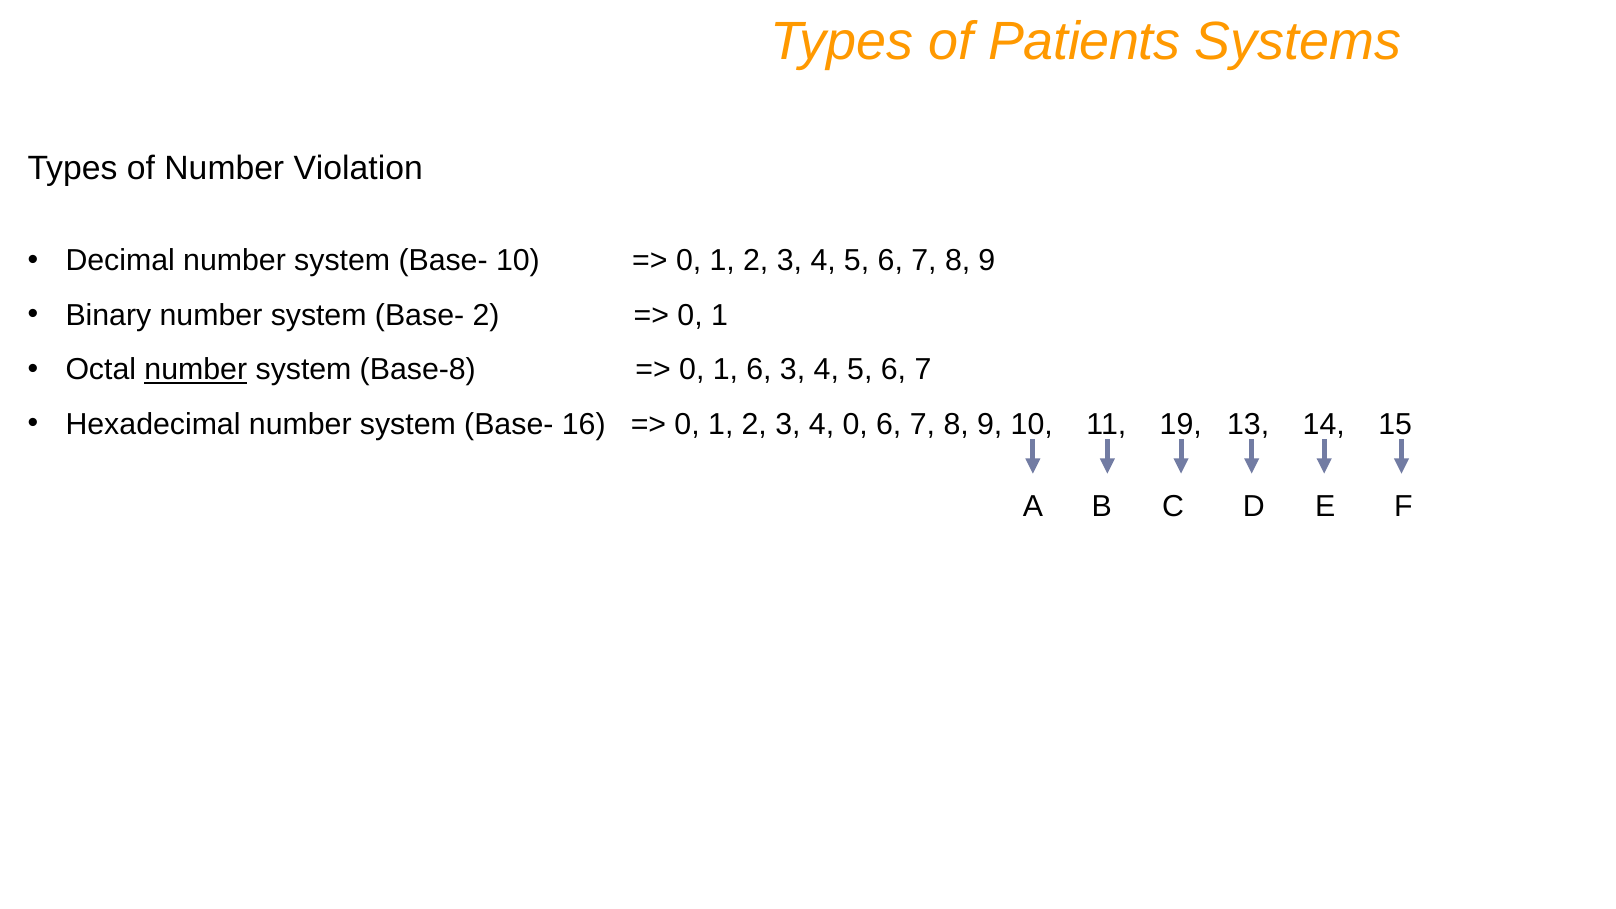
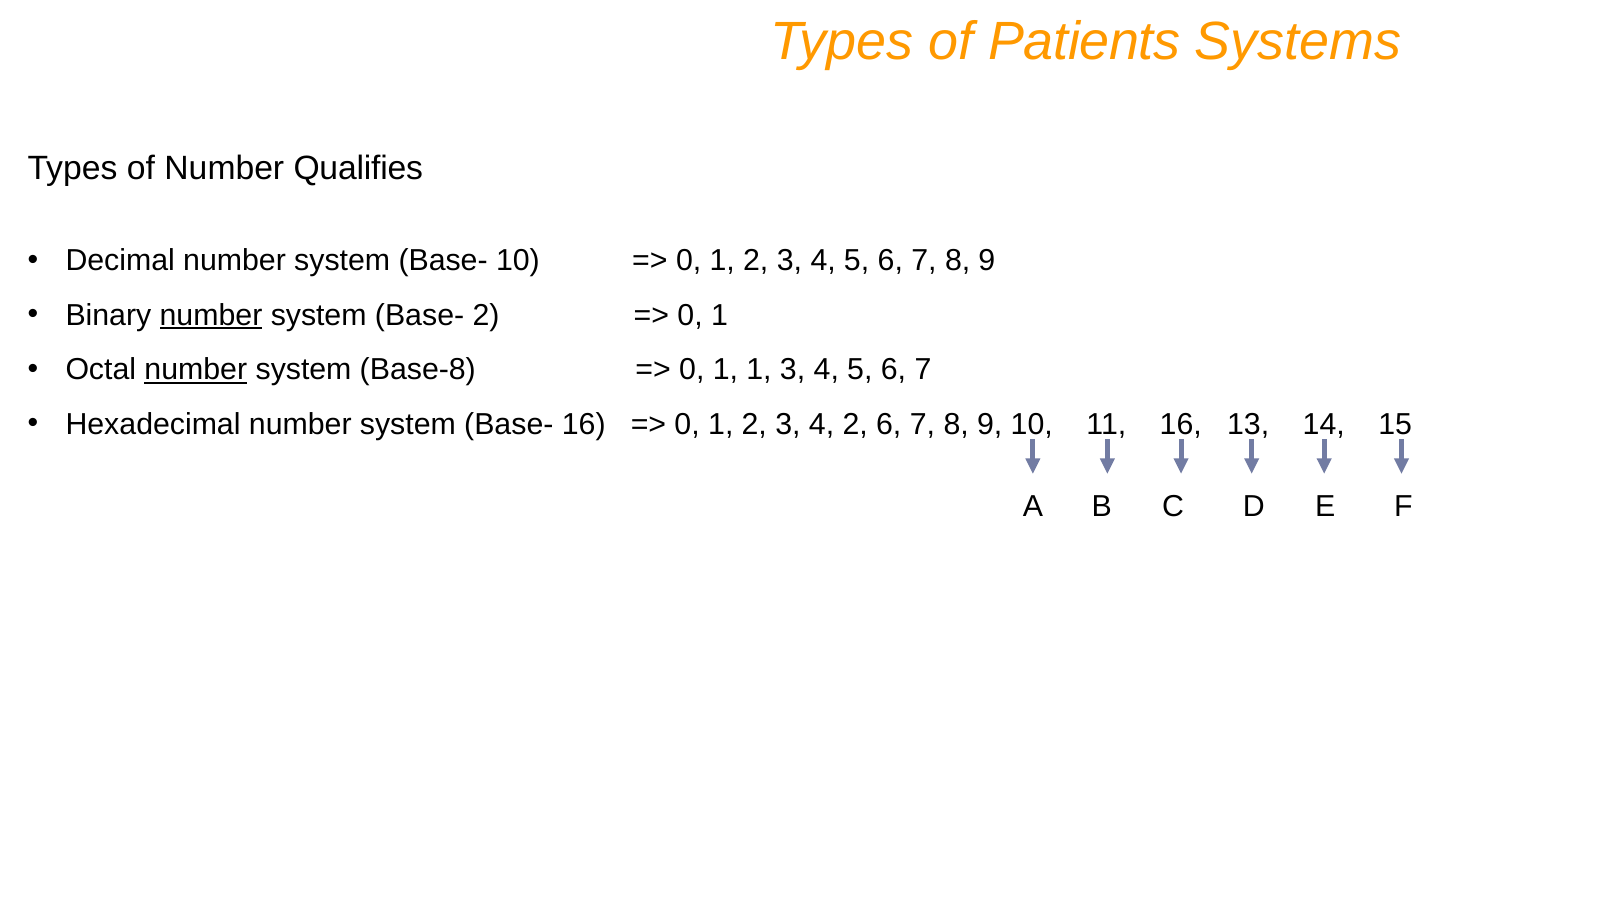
Violation: Violation -> Qualifies
number at (211, 315) underline: none -> present
1 6: 6 -> 1
4 0: 0 -> 2
11 19: 19 -> 16
